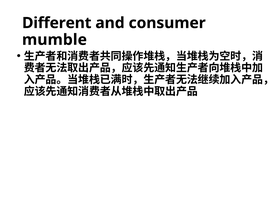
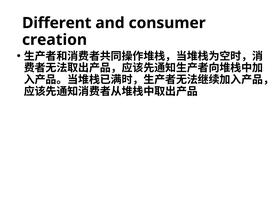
mumble: mumble -> creation
